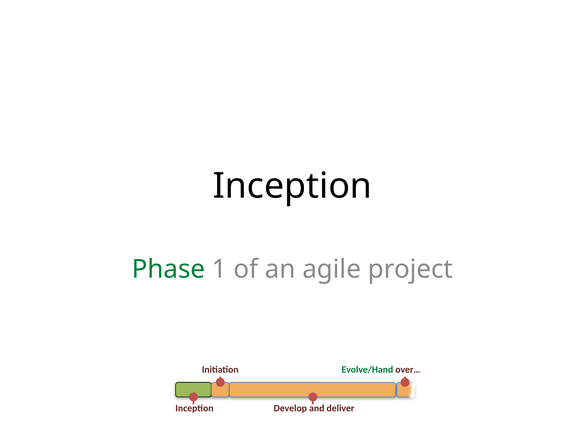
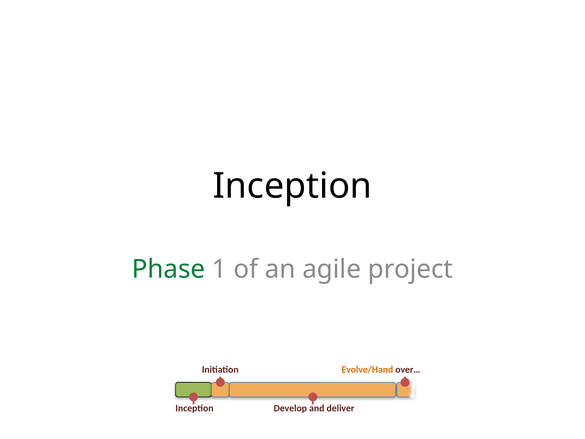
Evolve/Hand colour: green -> orange
